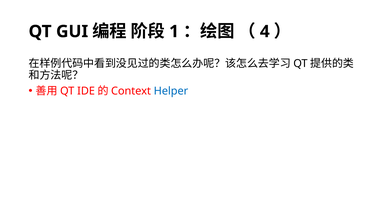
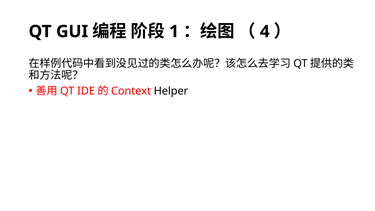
Helper colour: blue -> black
